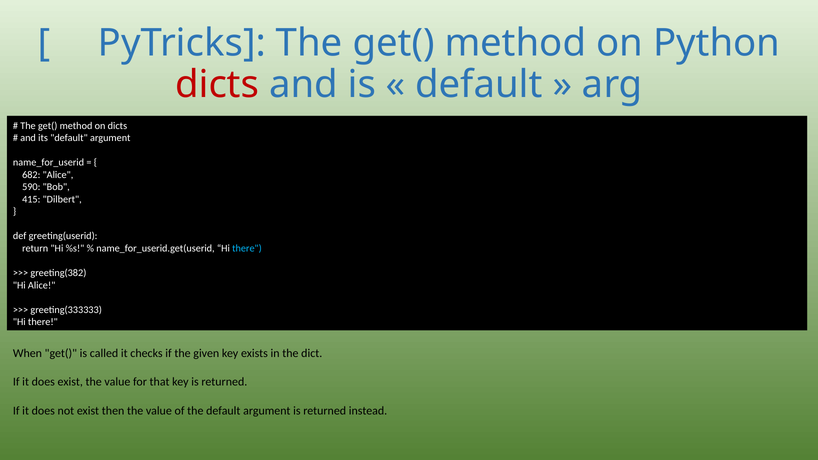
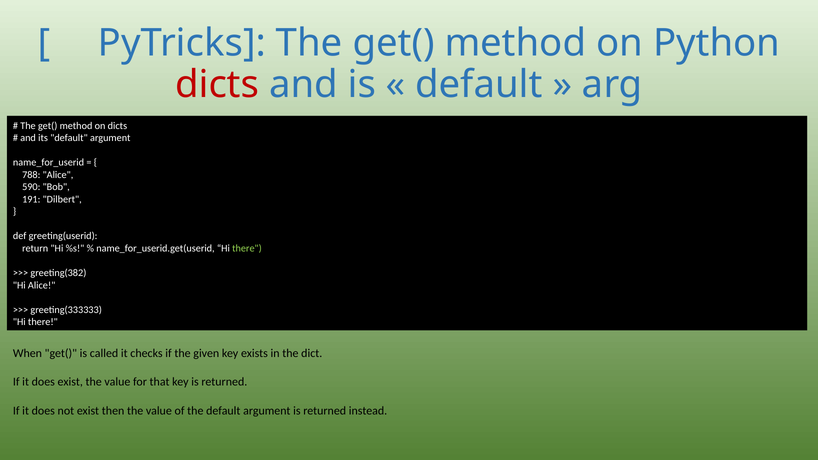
682: 682 -> 788
415: 415 -> 191
there at (247, 248) colour: light blue -> light green
